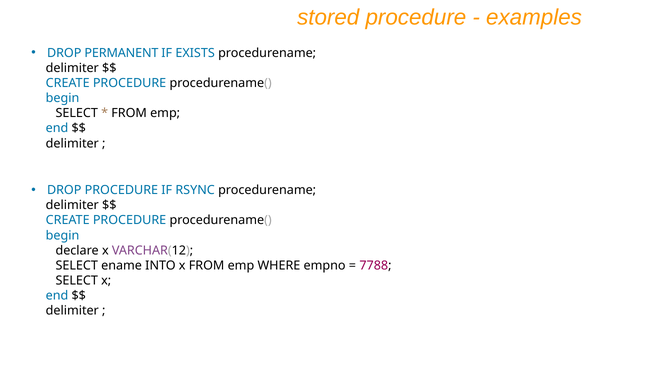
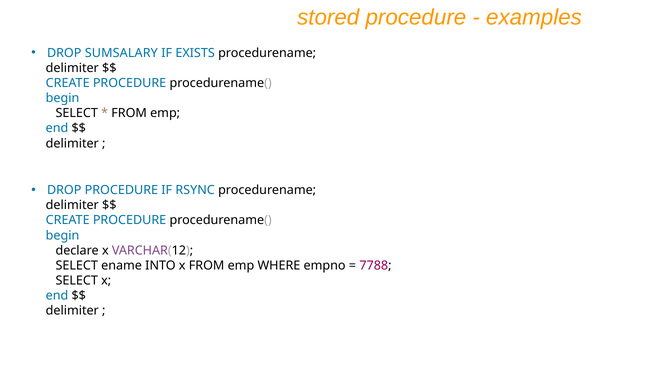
PERMANENT: PERMANENT -> SUMSALARY
